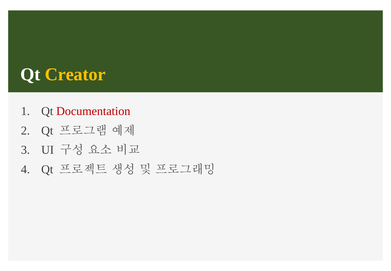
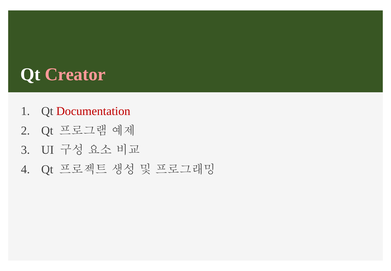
Creator colour: yellow -> pink
